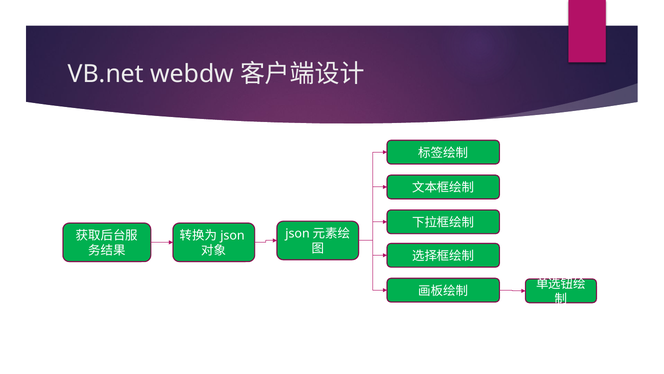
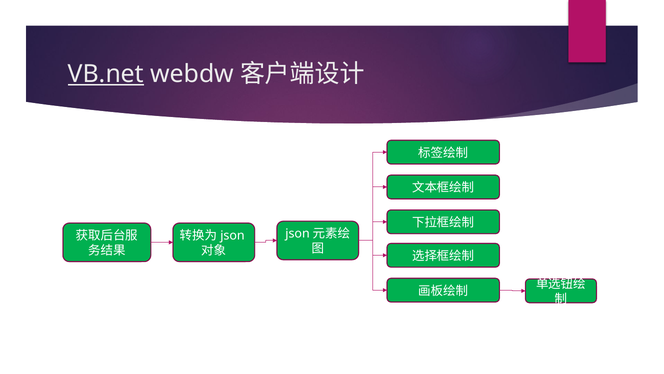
VB.net underline: none -> present
